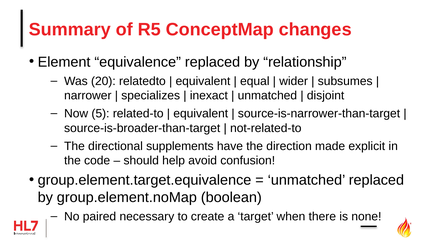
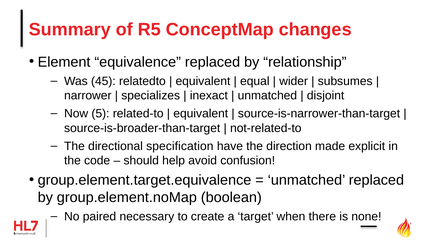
20: 20 -> 45
supplements: supplements -> specification
